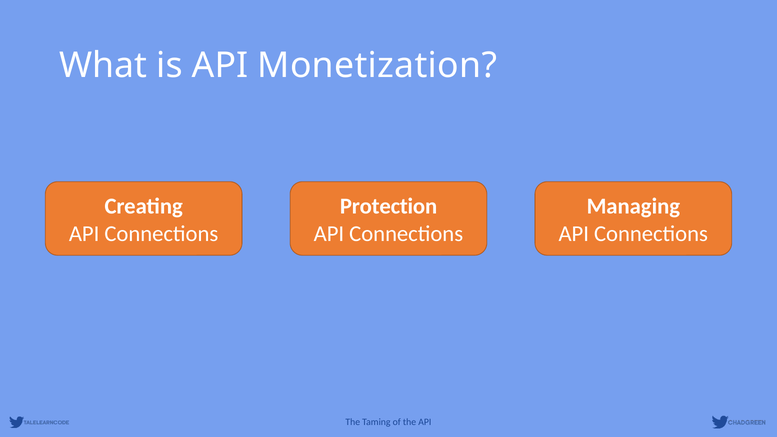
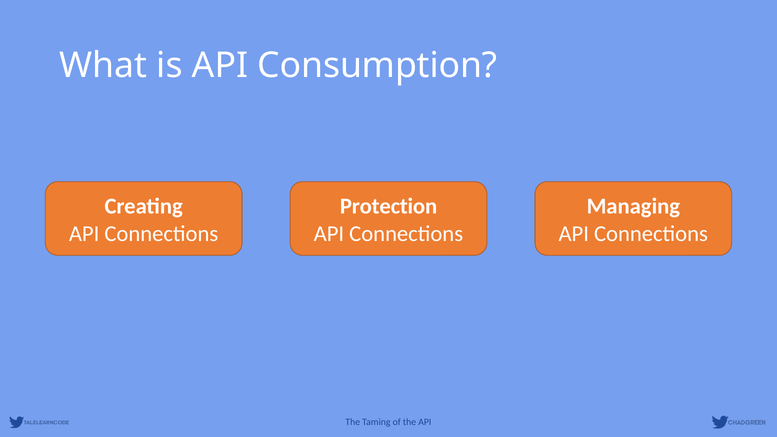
Monetization: Monetization -> Consumption
